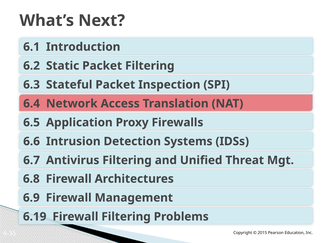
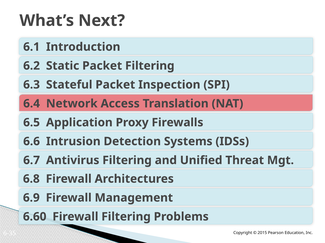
6.19: 6.19 -> 6.60
